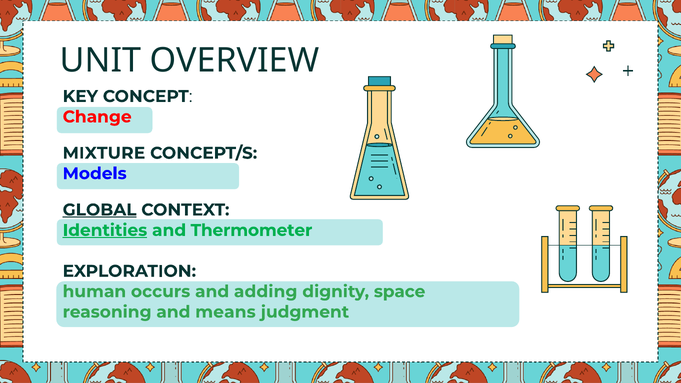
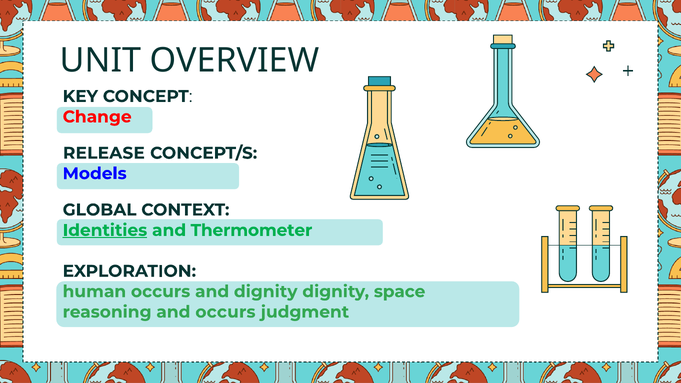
MIXTURE: MIXTURE -> RELEASE
GLOBAL underline: present -> none
and adding: adding -> dignity
and means: means -> occurs
